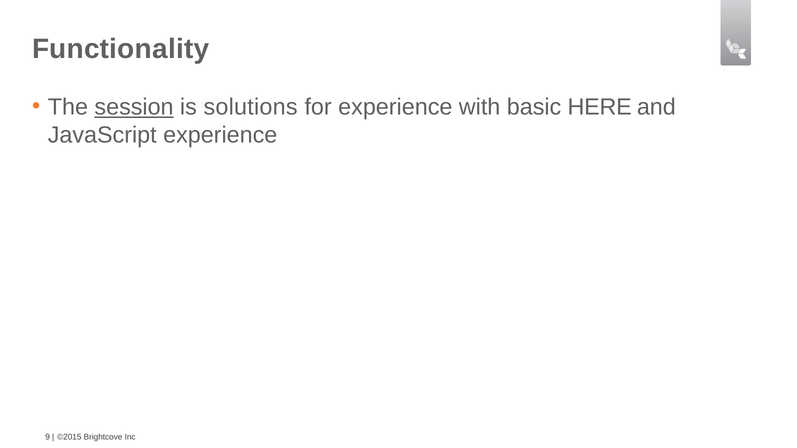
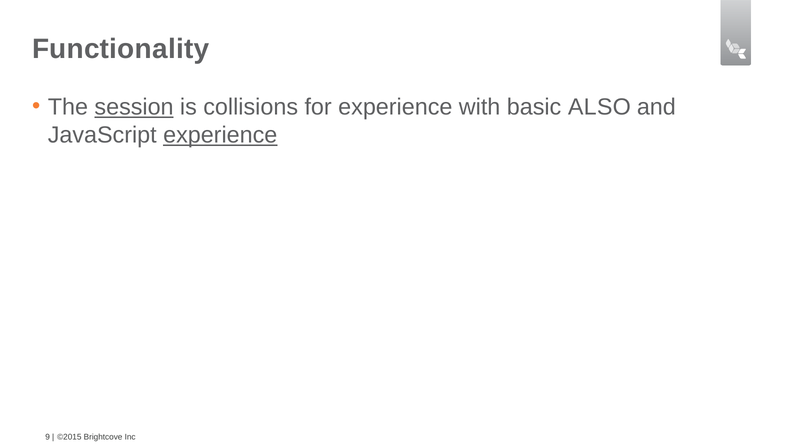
solutions: solutions -> collisions
HERE: HERE -> ALSO
experience at (220, 135) underline: none -> present
